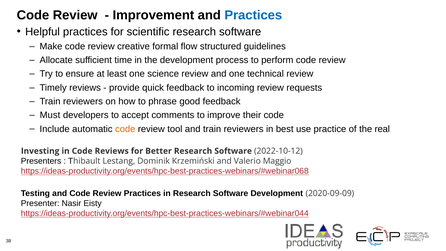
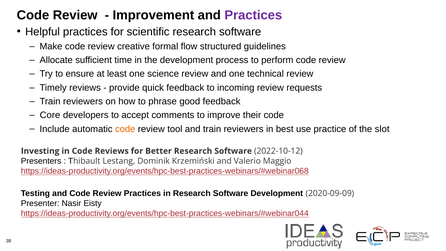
Practices at (253, 15) colour: blue -> purple
Must: Must -> Core
real: real -> slot
